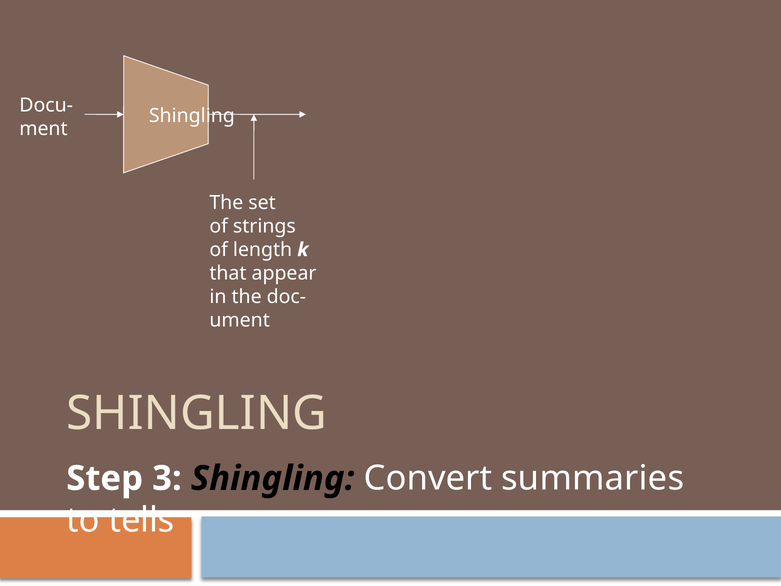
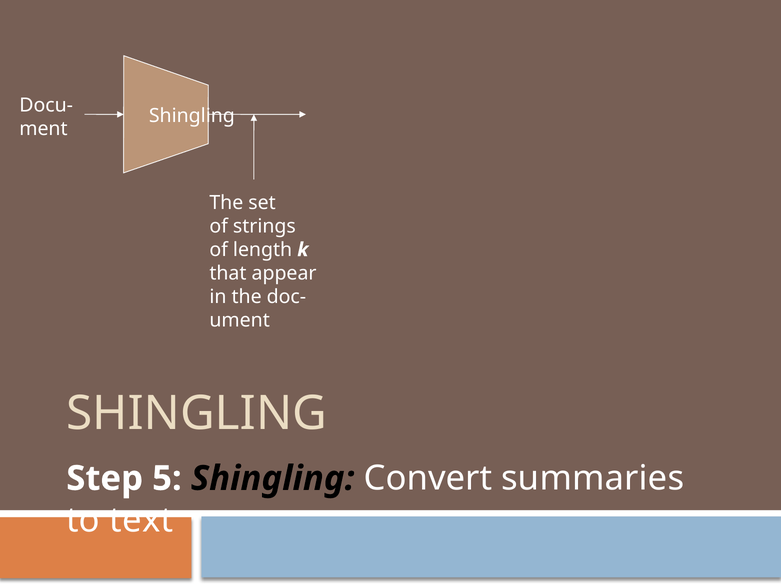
3: 3 -> 5
tells: tells -> text
